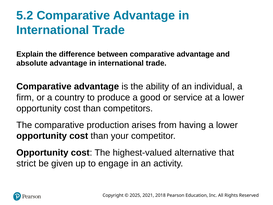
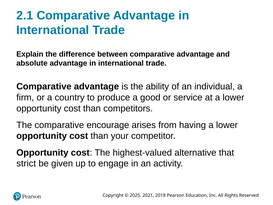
5.2: 5.2 -> 2.1
production: production -> encourage
